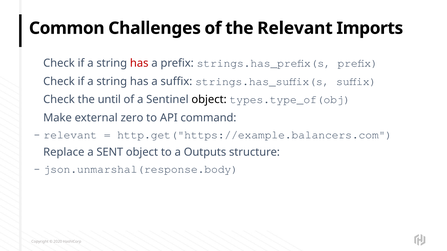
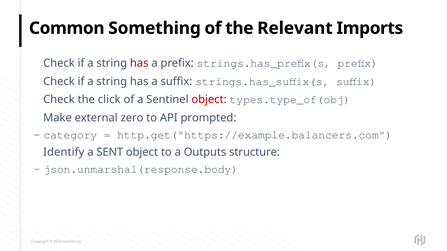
Challenges: Challenges -> Something
until: until -> click
object at (209, 100) colour: black -> red
command: command -> prompted
relevant at (70, 135): relevant -> category
Replace: Replace -> Identify
